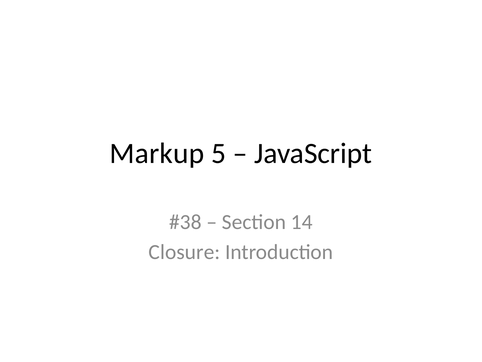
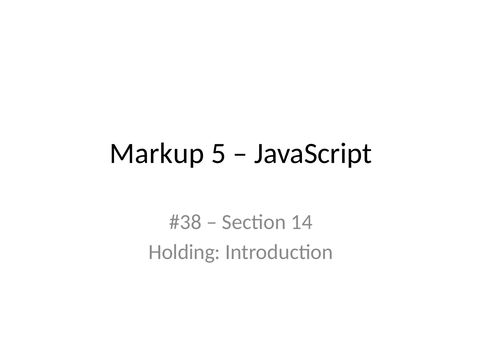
Closure: Closure -> Holding
